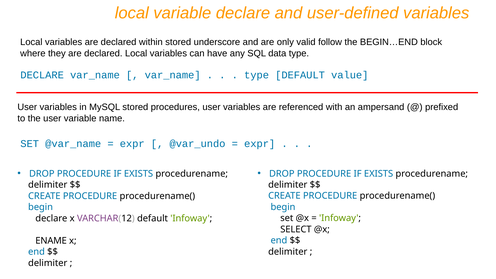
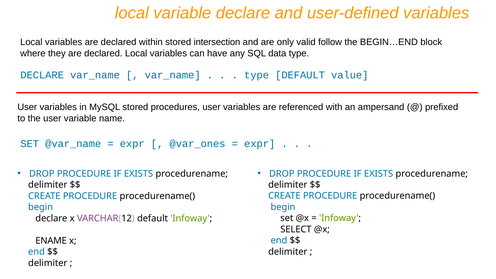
underscore: underscore -> intersection
@var_undo: @var_undo -> @var_ones
